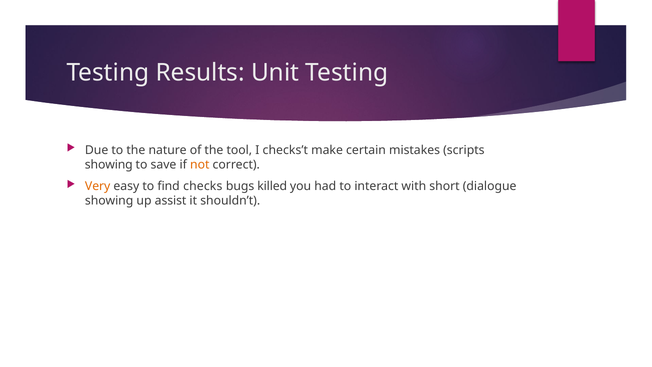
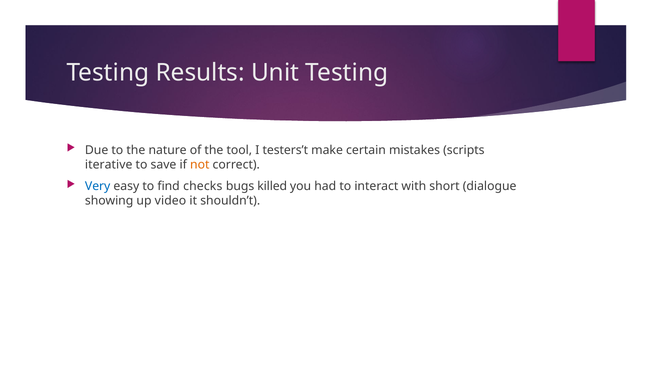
checks’t: checks’t -> testers’t
showing at (109, 165): showing -> iterative
Very colour: orange -> blue
assist: assist -> video
